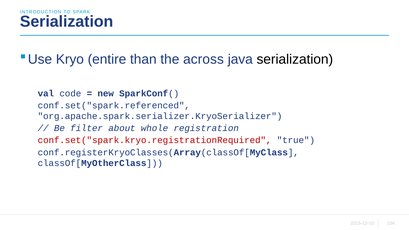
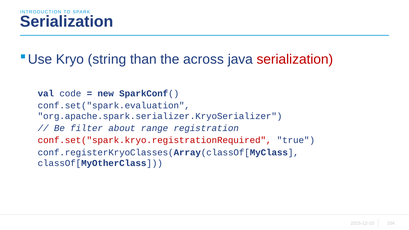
entire: entire -> string
serialization at (295, 59) colour: black -> red
conf.set("spark.referenced: conf.set("spark.referenced -> conf.set("spark.evaluation
whole: whole -> range
